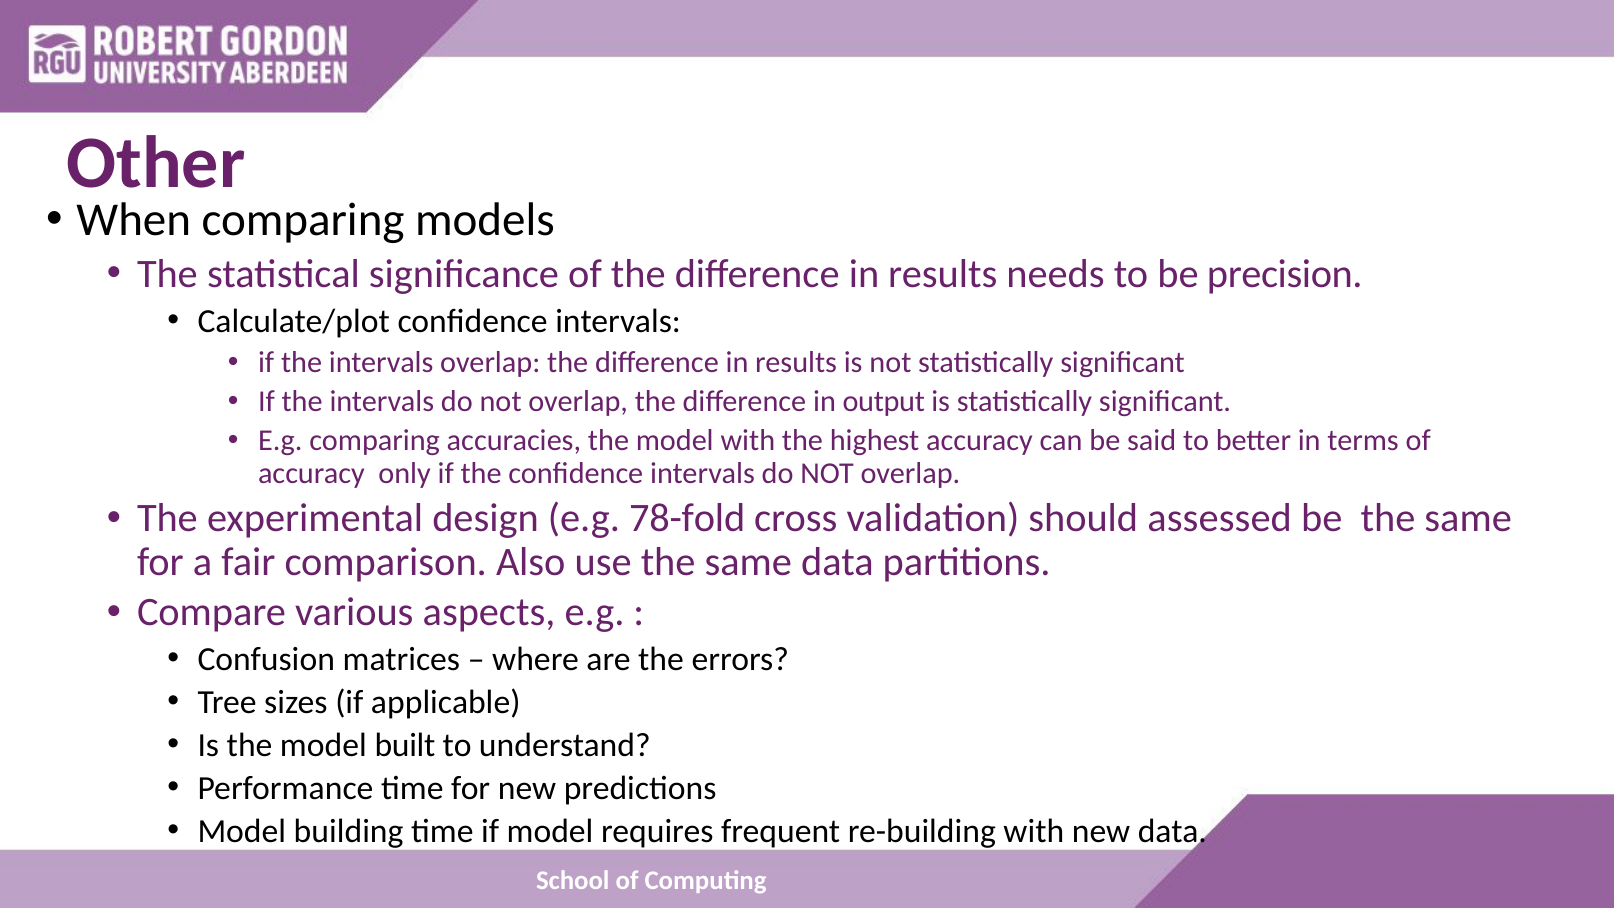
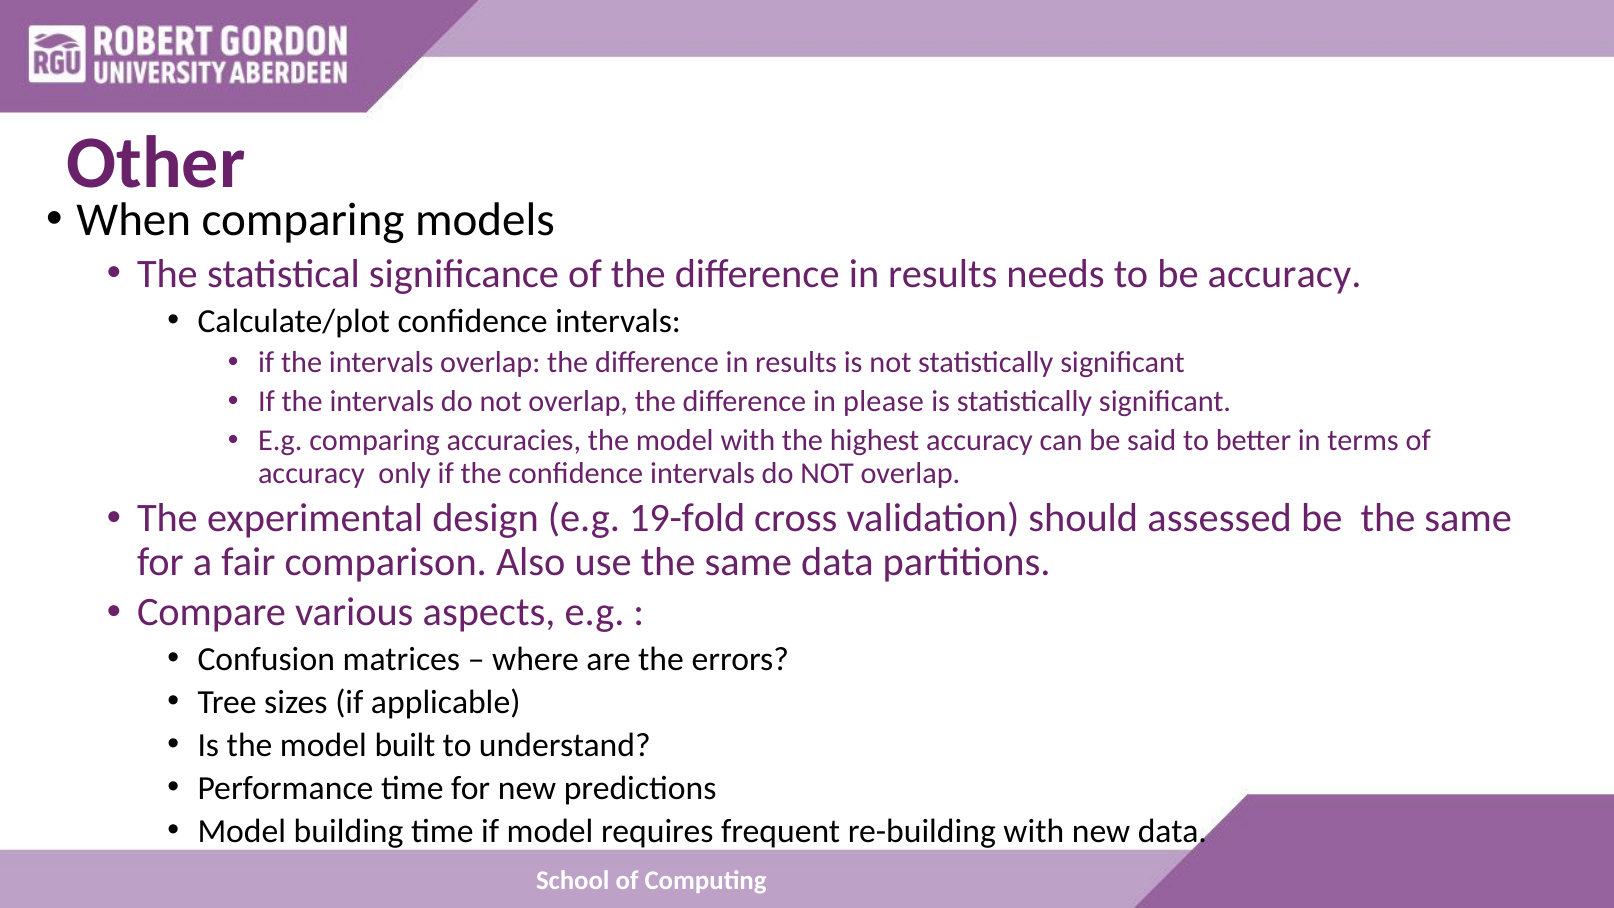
be precision: precision -> accuracy
output: output -> please
78-fold: 78-fold -> 19-fold
